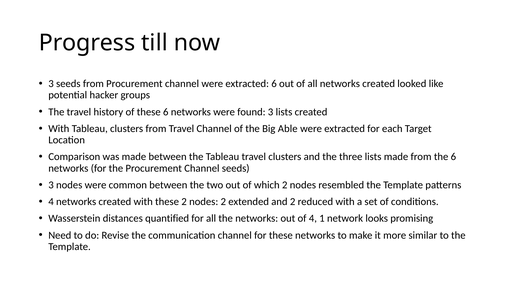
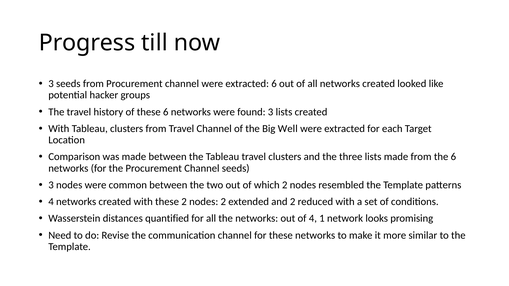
Able: Able -> Well
